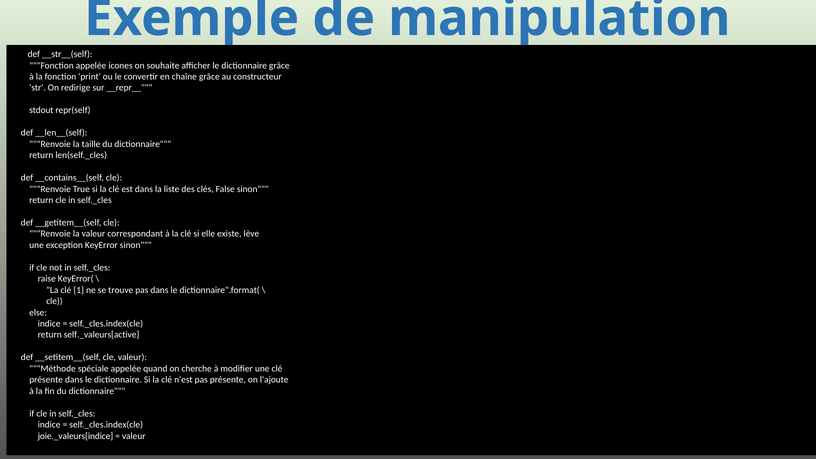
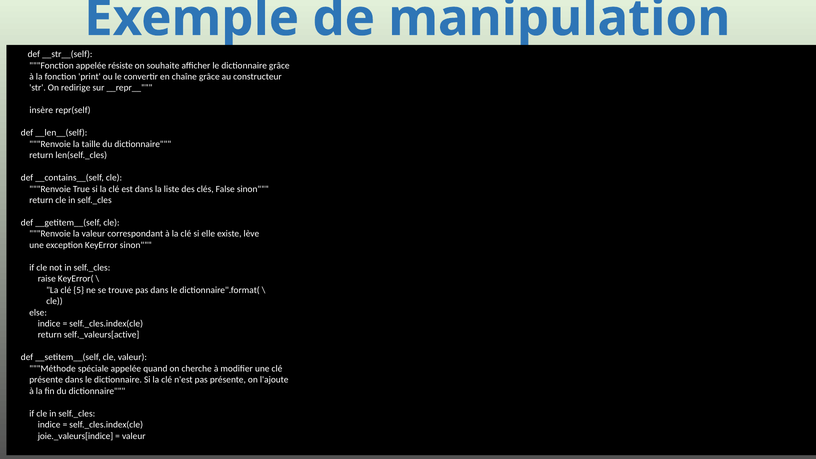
icones: icones -> résiste
stdout: stdout -> insère
1: 1 -> 5
